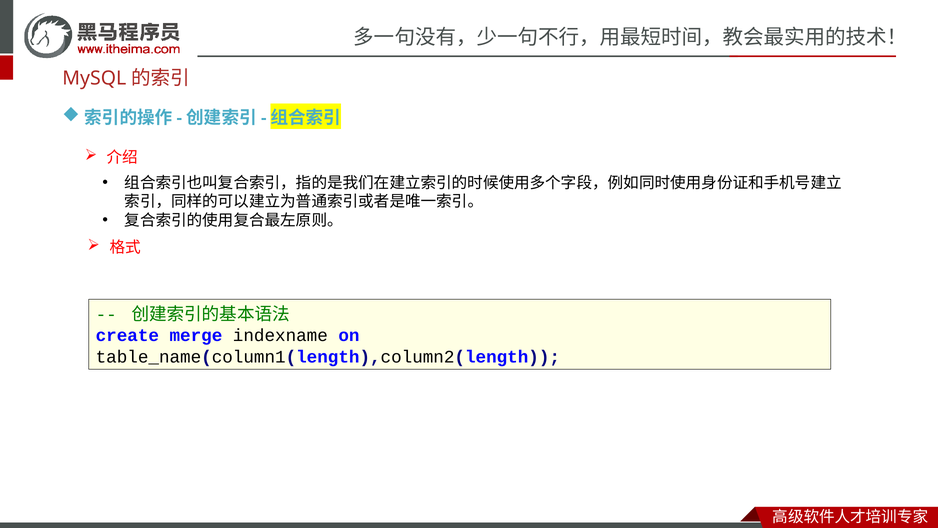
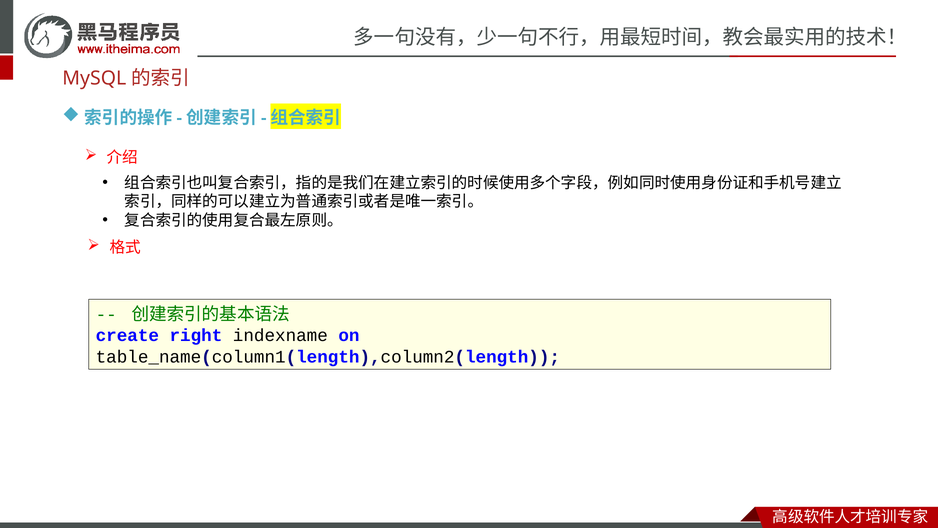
merge: merge -> right
